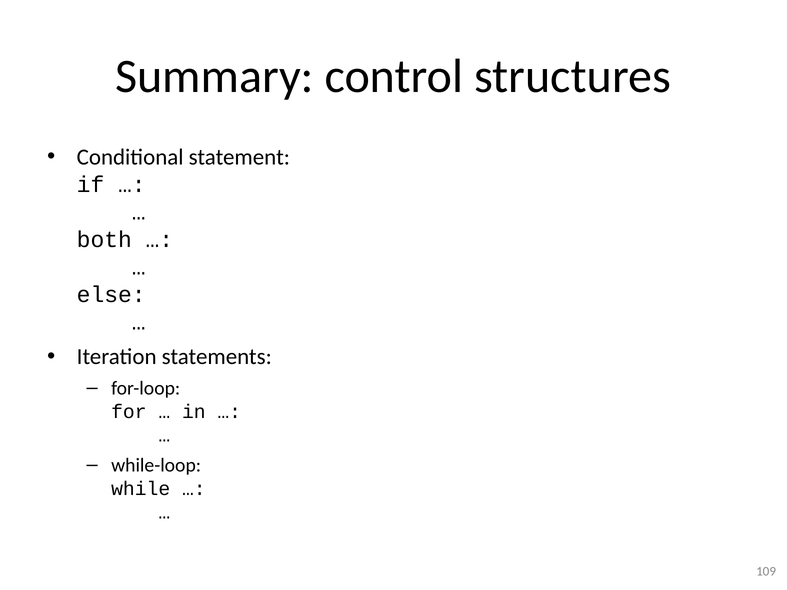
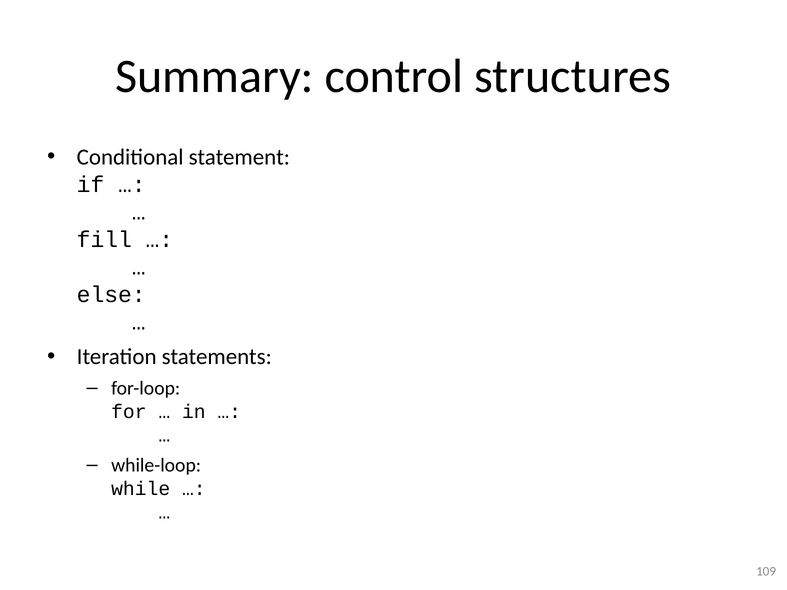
both: both -> fill
